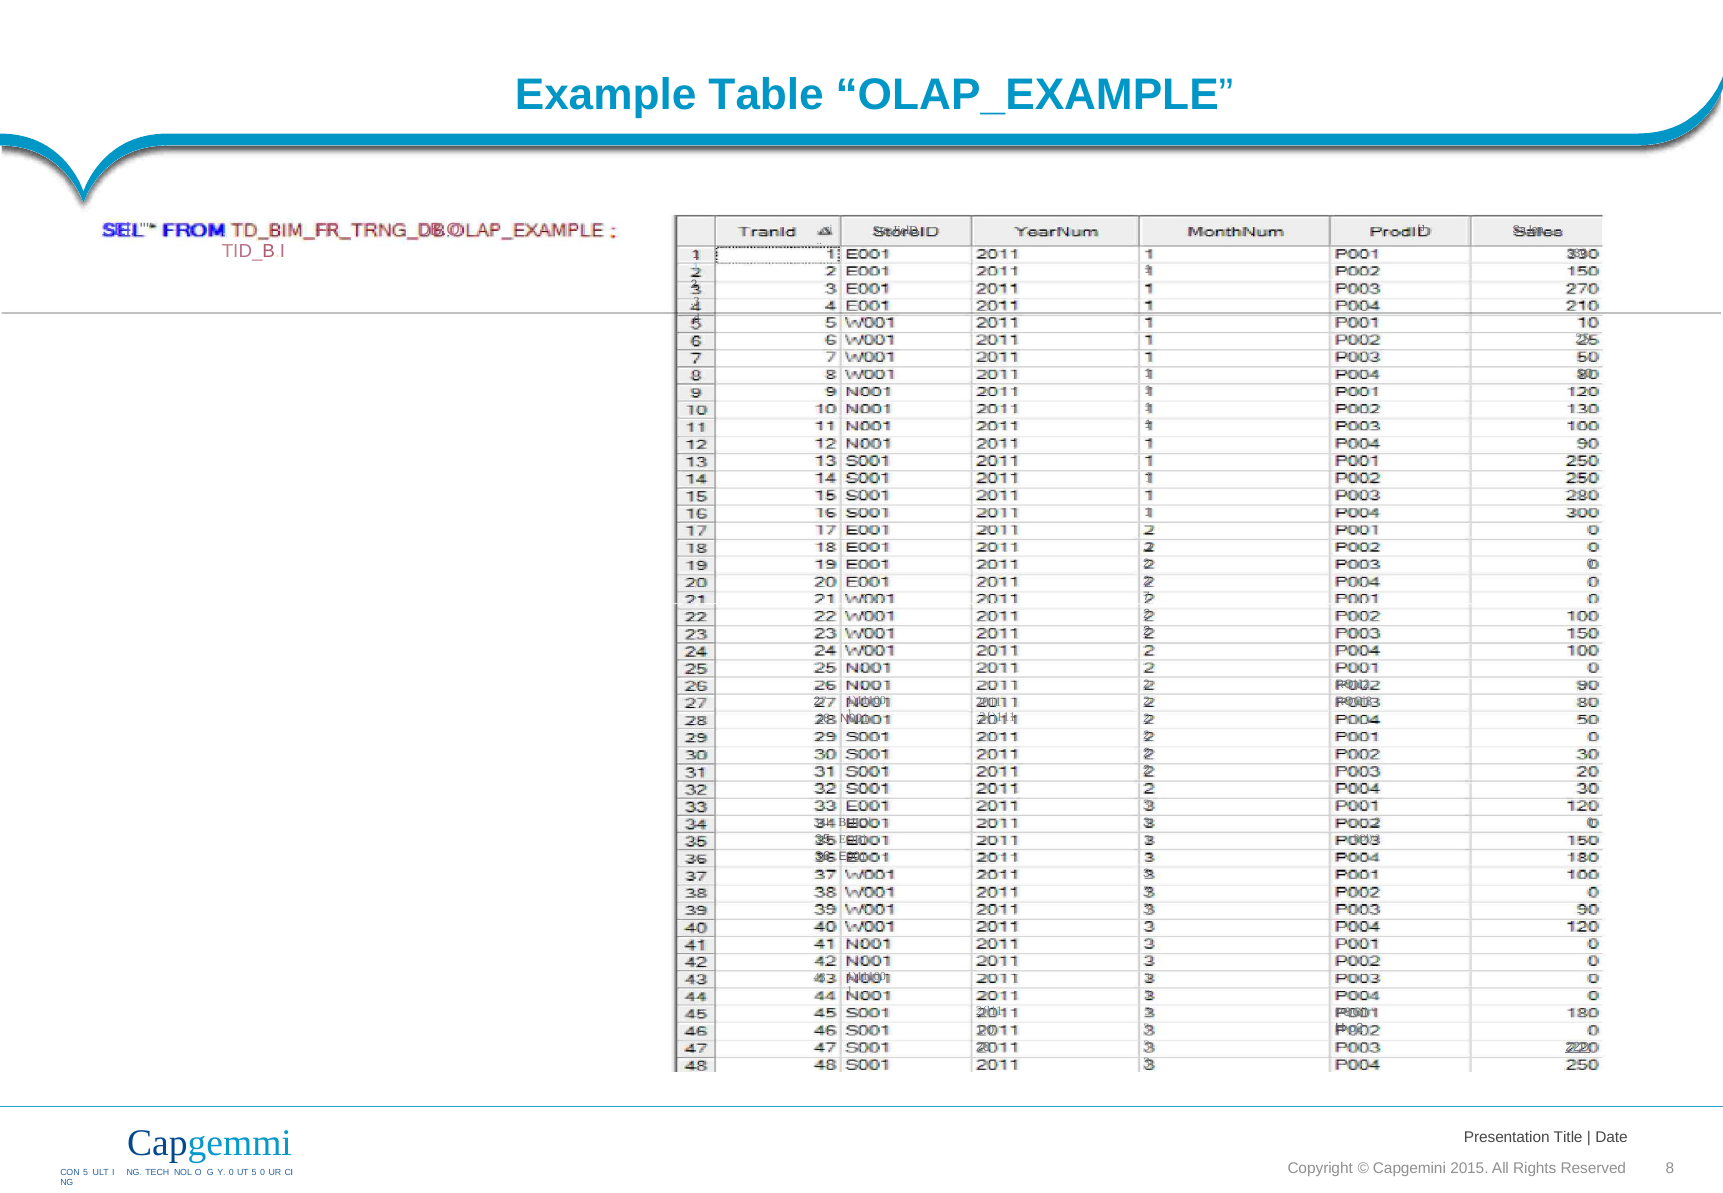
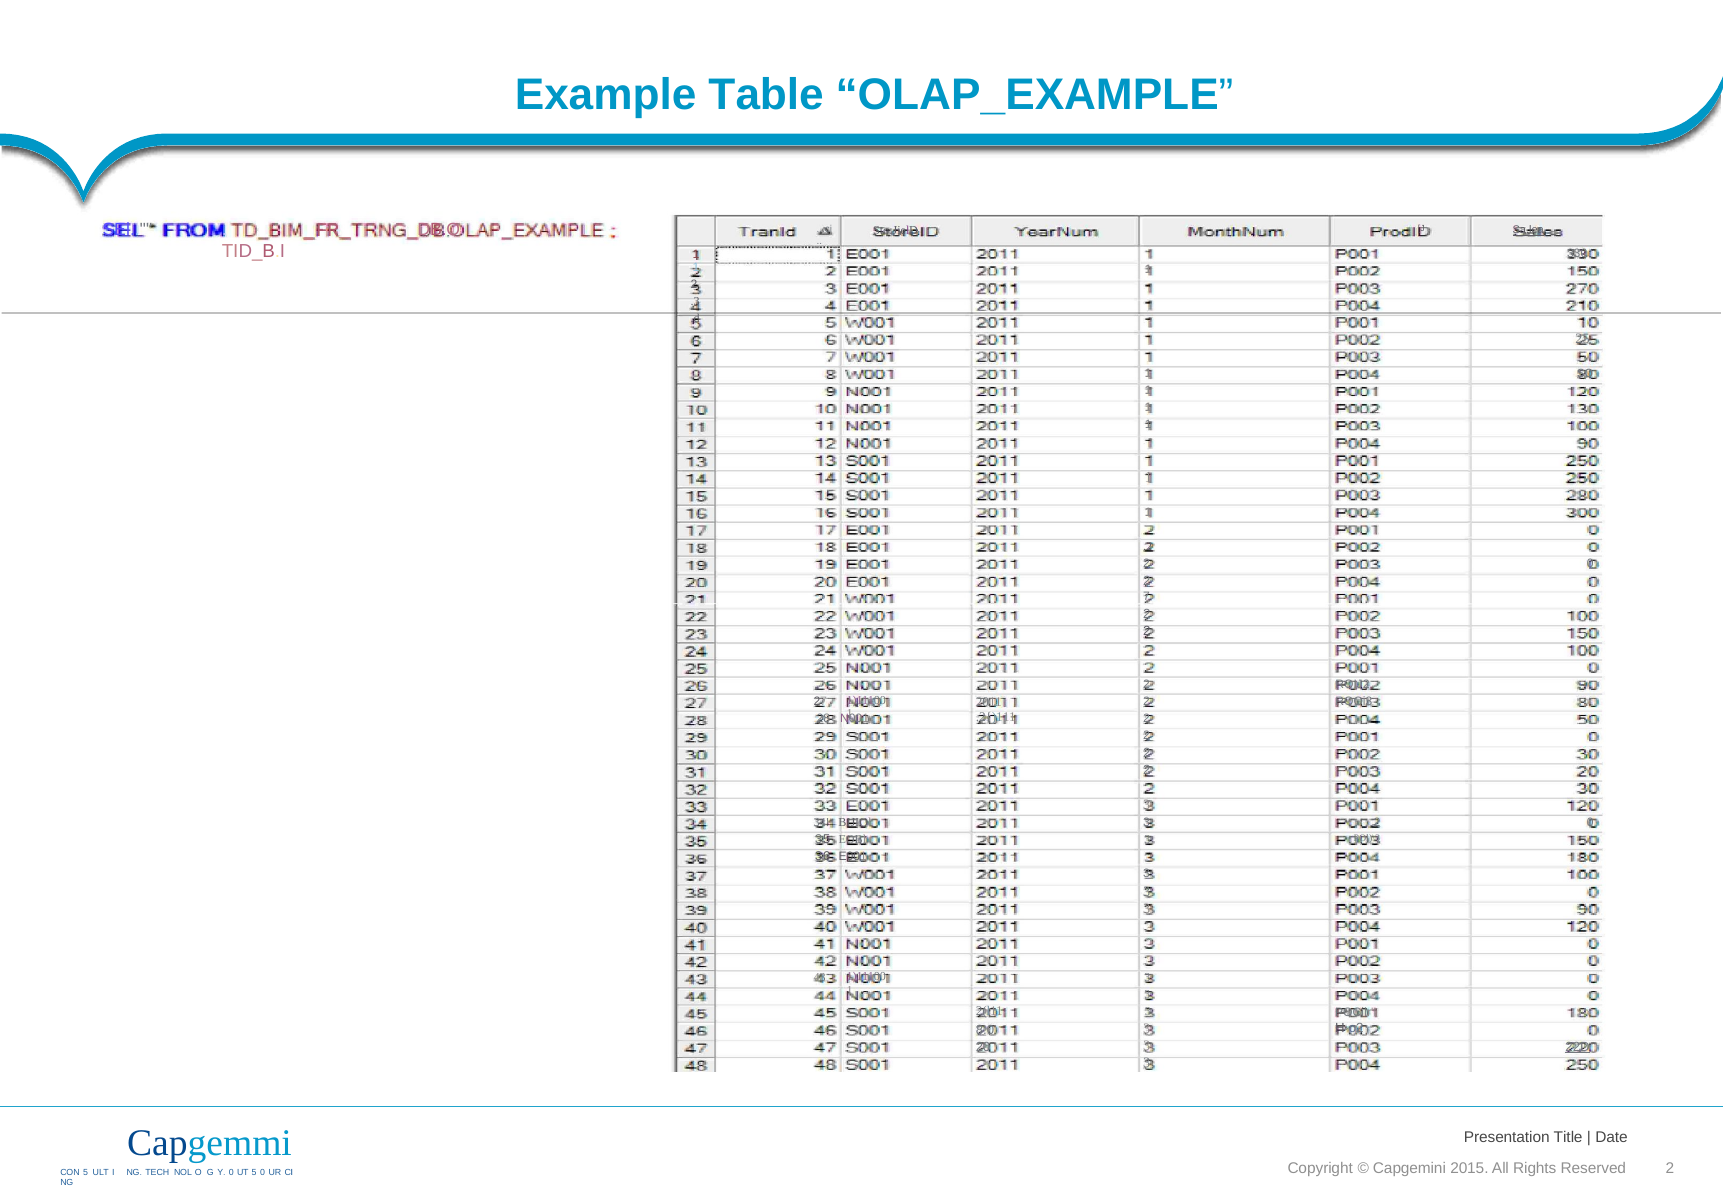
Sa.lea underline: none -> present
1:0: 1:0 -> 8:0
Reserved 8: 8 -> 2
